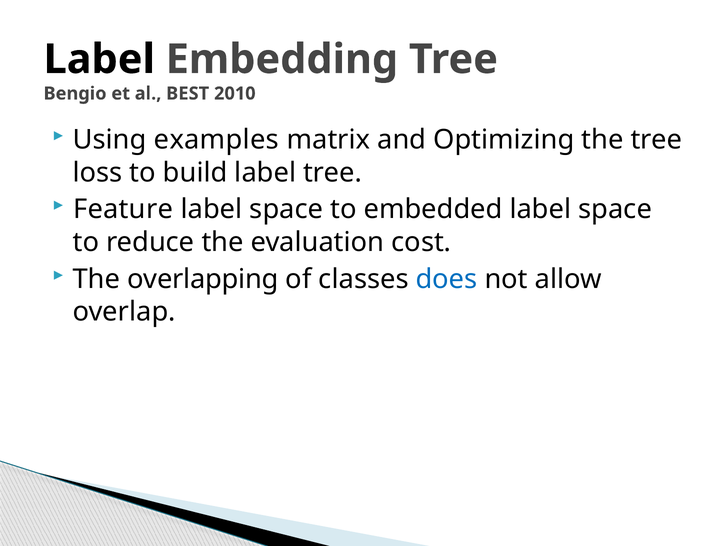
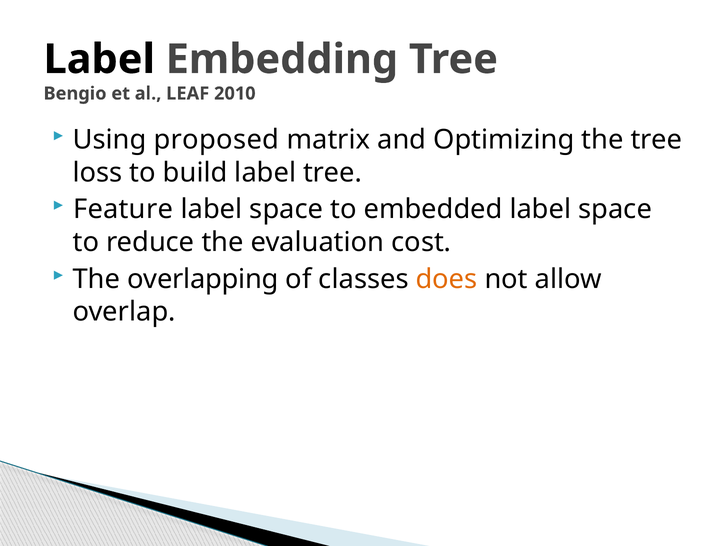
BEST: BEST -> LEAF
examples: examples -> proposed
does colour: blue -> orange
